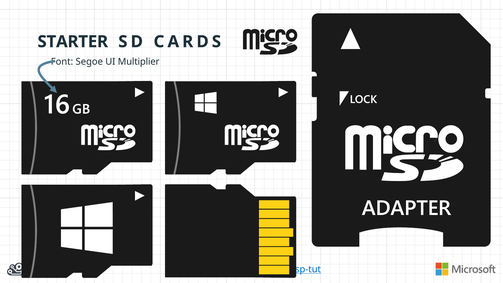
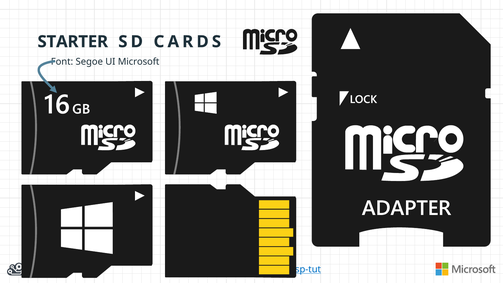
Multiplier: Multiplier -> Microsoft
